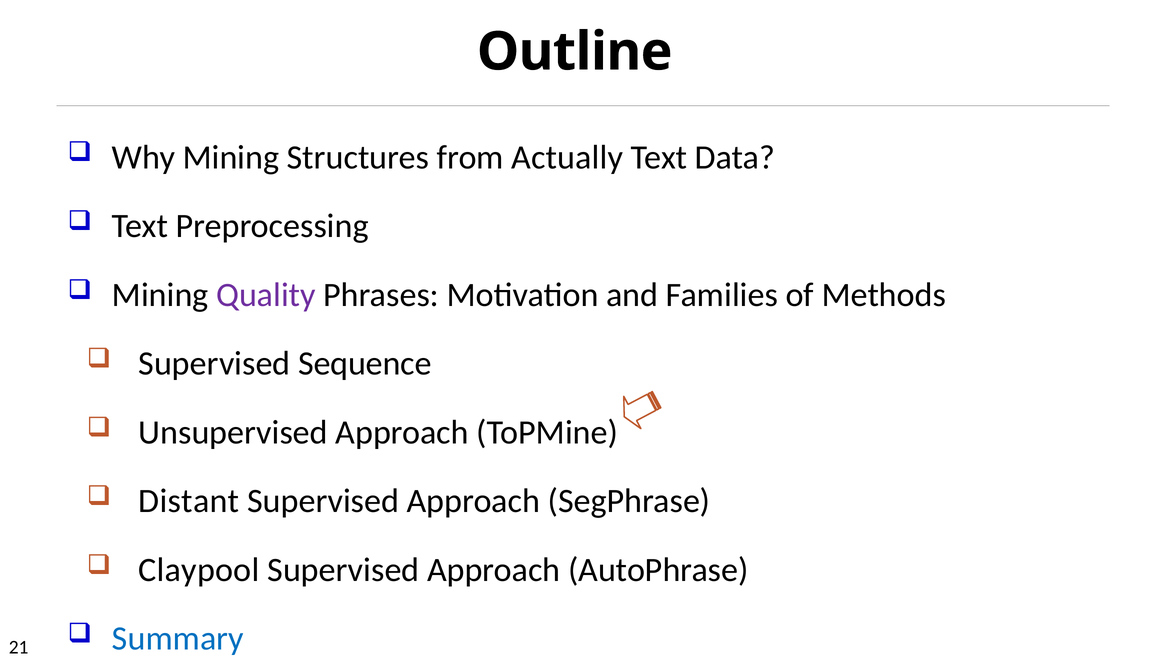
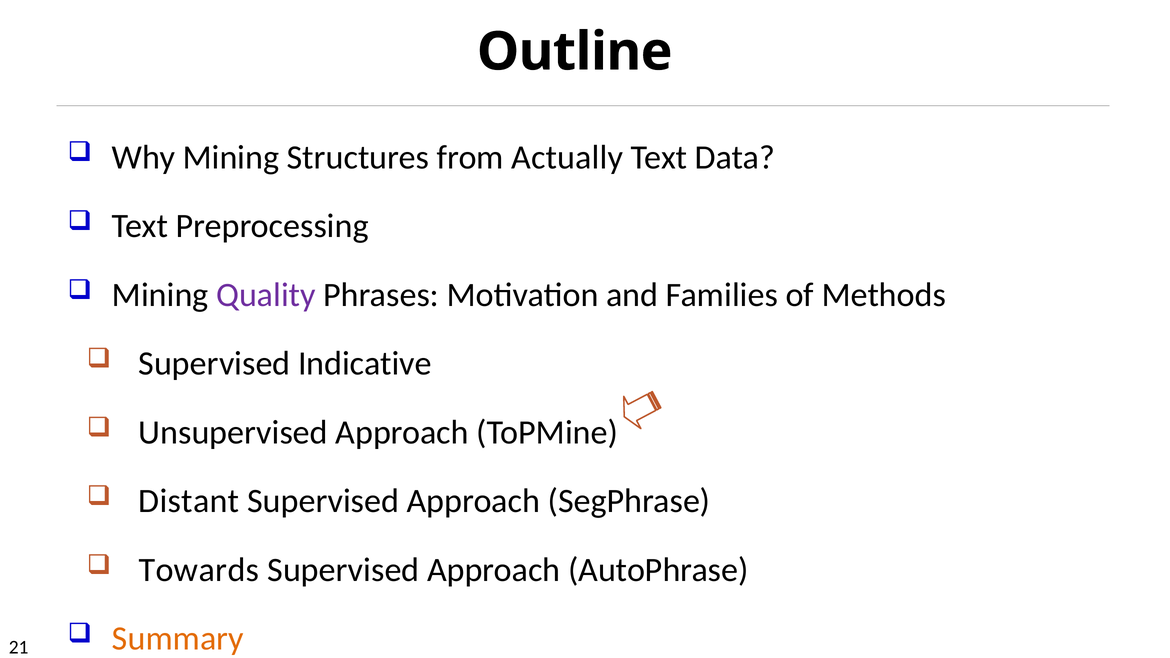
Sequence: Sequence -> Indicative
Claypool: Claypool -> Towards
Summary colour: blue -> orange
